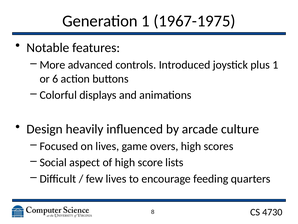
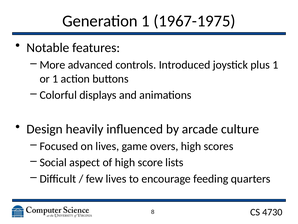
or 6: 6 -> 1
